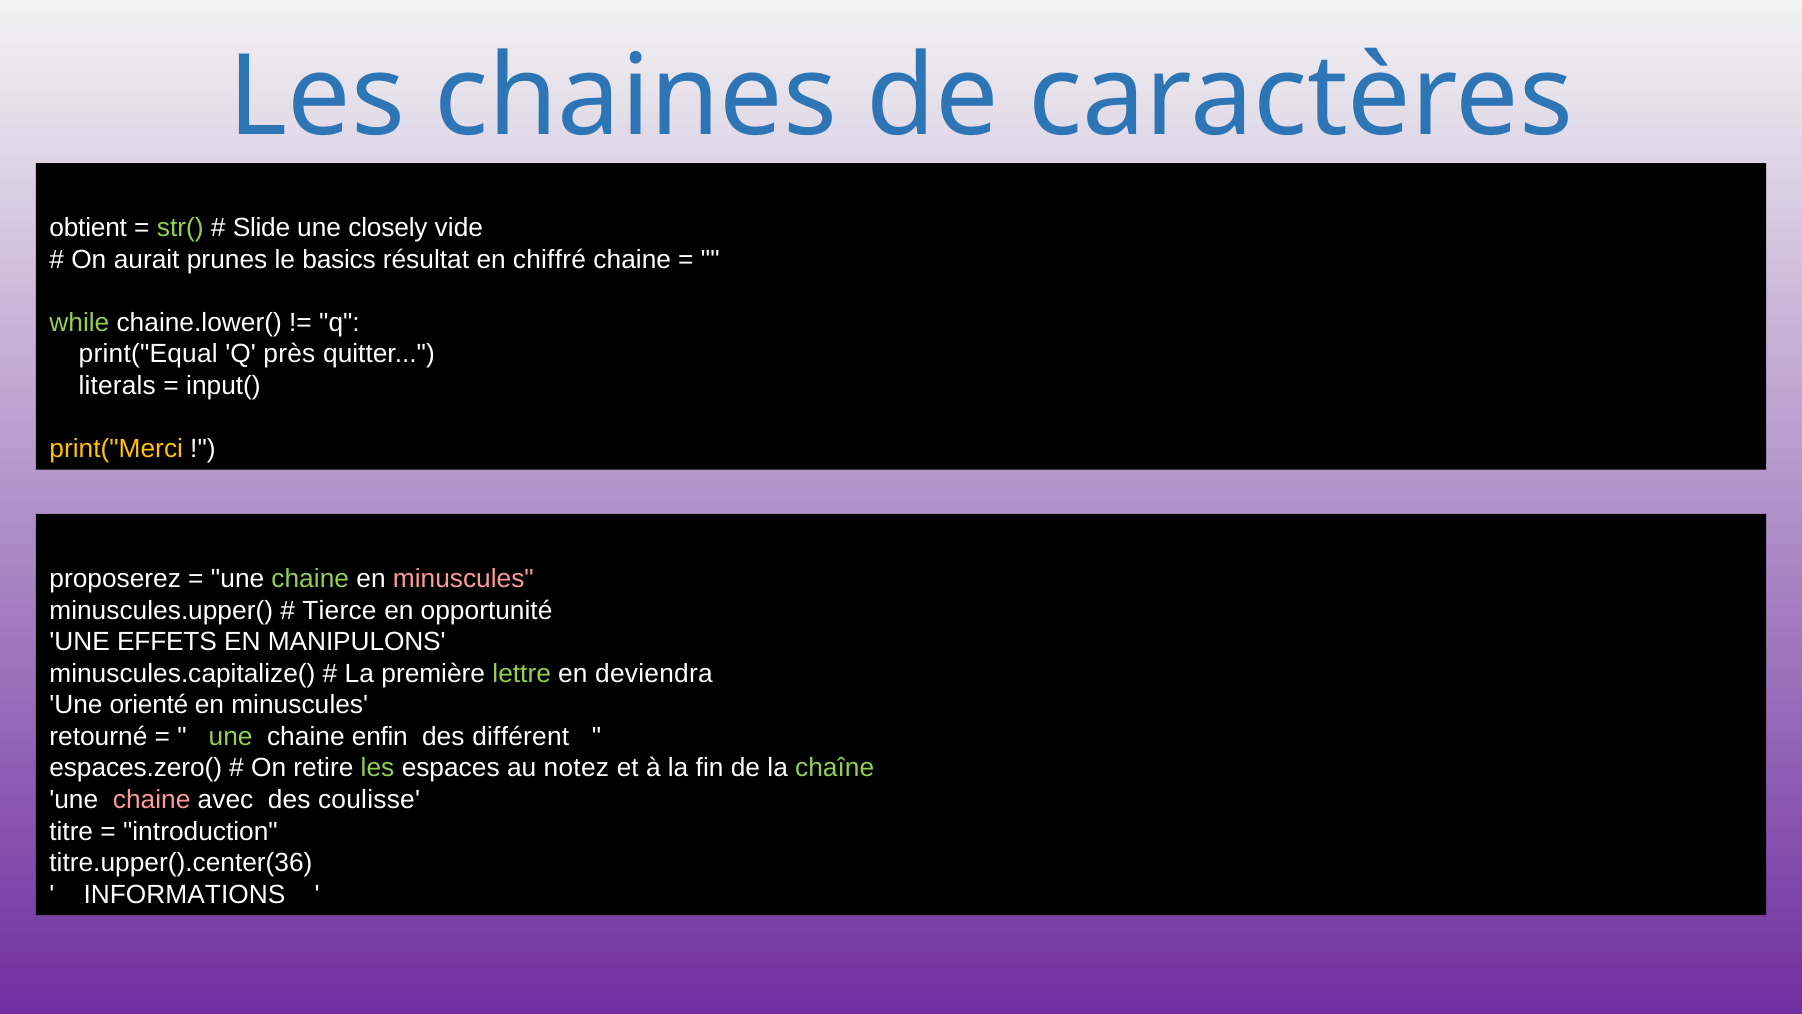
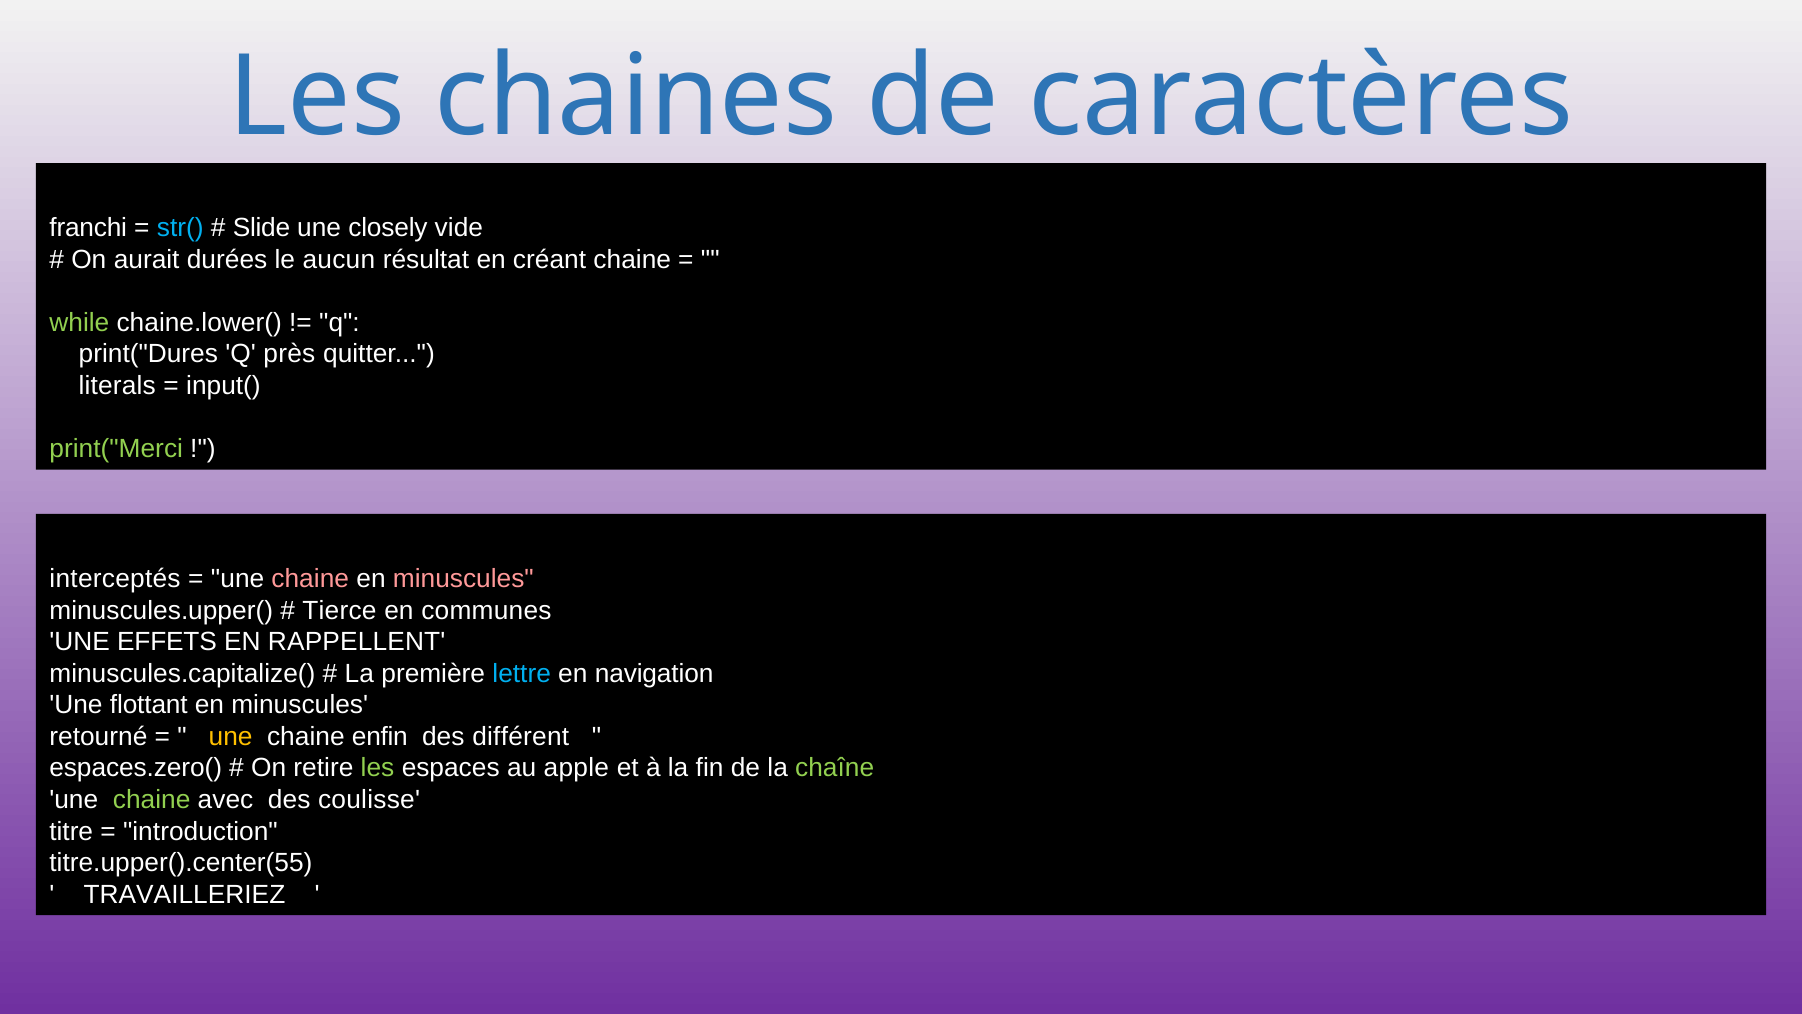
obtient: obtient -> franchi
str( colour: light green -> light blue
prunes: prunes -> durées
basics: basics -> aucun
chiffré: chiffré -> créant
print("Equal: print("Equal -> print("Dures
print("Merci colour: yellow -> light green
proposerez: proposerez -> interceptés
chaine at (310, 579) colour: light green -> pink
opportunité: opportunité -> communes
MANIPULONS: MANIPULONS -> RAPPELLENT
lettre colour: light green -> light blue
deviendra: deviendra -> navigation
orienté: orienté -> flottant
une at (231, 736) colour: light green -> yellow
notez: notez -> apple
chaine at (152, 800) colour: pink -> light green
titre.upper().center(36: titre.upper().center(36 -> titre.upper().center(55
INFORMATIONS: INFORMATIONS -> TRAVAILLERIEZ
